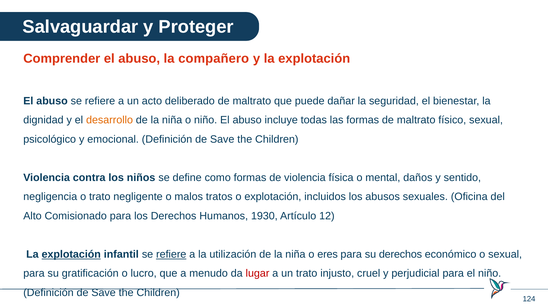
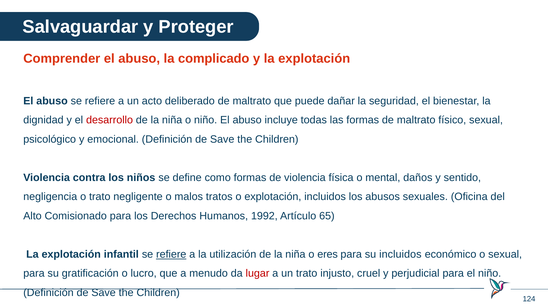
compañero: compañero -> complicado
desarrollo colour: orange -> red
1930: 1930 -> 1992
12: 12 -> 65
explotación at (71, 254) underline: present -> none
su derechos: derechos -> incluidos
